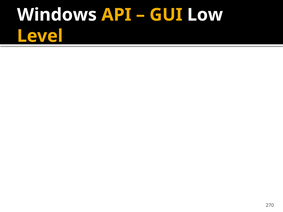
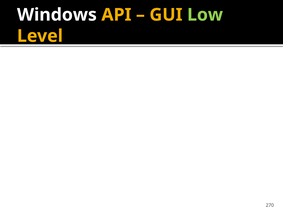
Low colour: white -> light green
